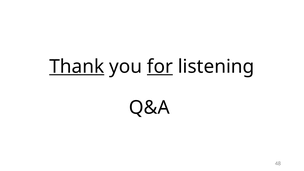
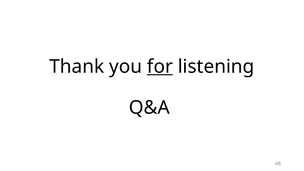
Thank underline: present -> none
